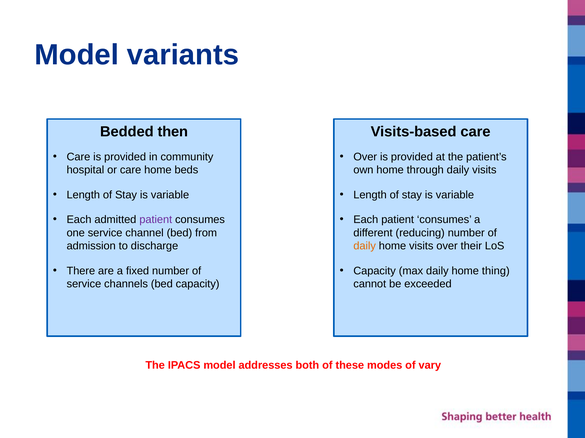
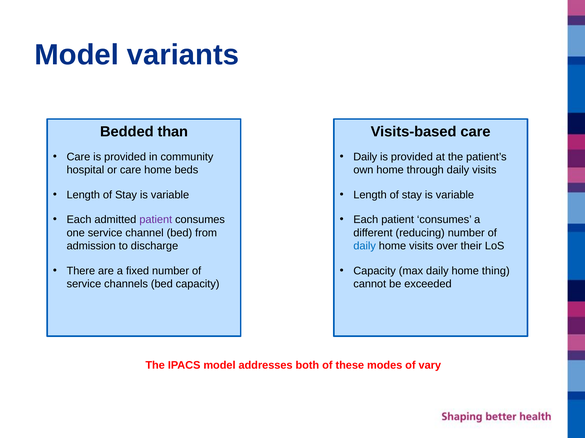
then: then -> than
Over at (365, 157): Over -> Daily
daily at (365, 246) colour: orange -> blue
